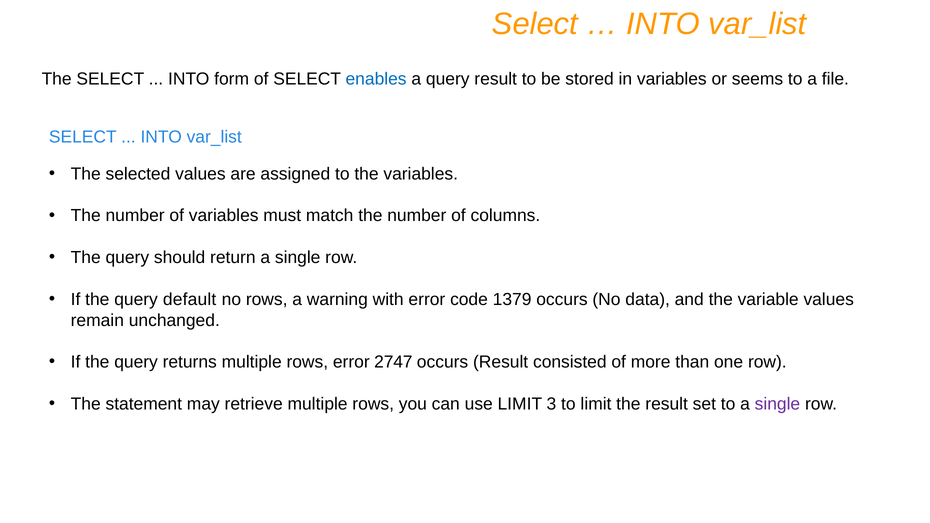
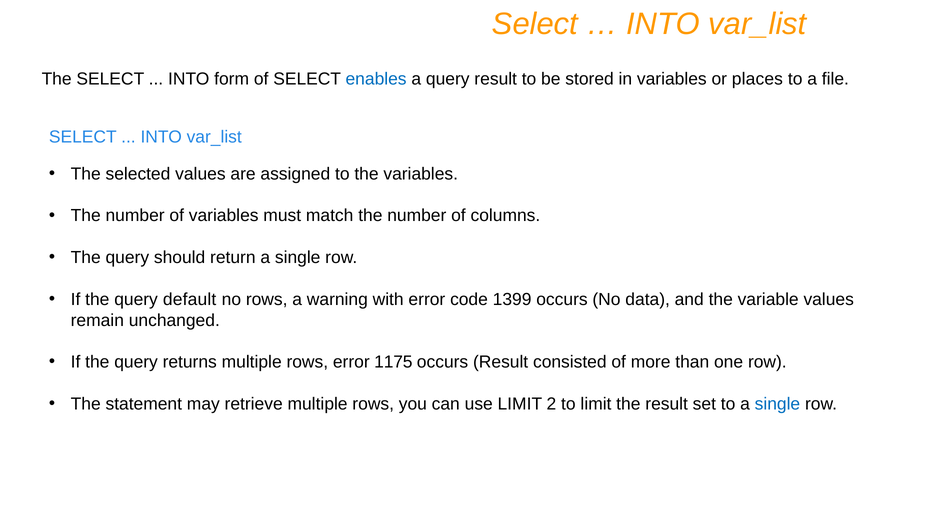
seems: seems -> places
1379: 1379 -> 1399
2747: 2747 -> 1175
3: 3 -> 2
single at (777, 404) colour: purple -> blue
